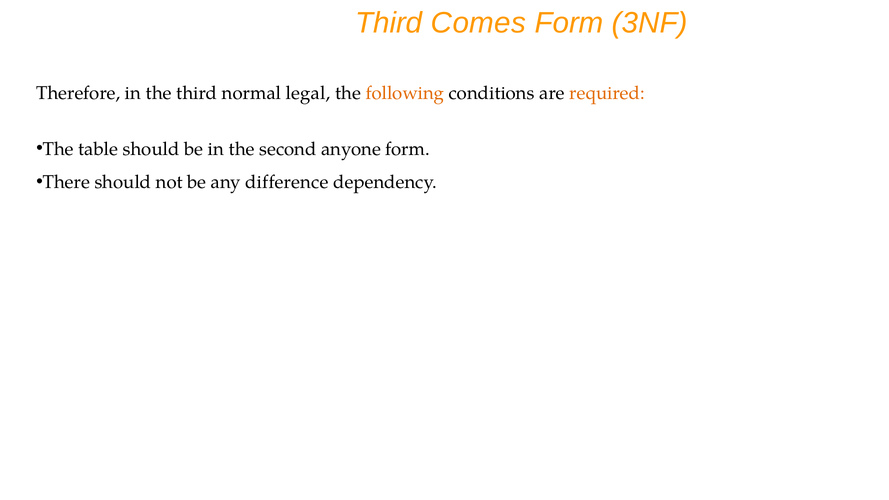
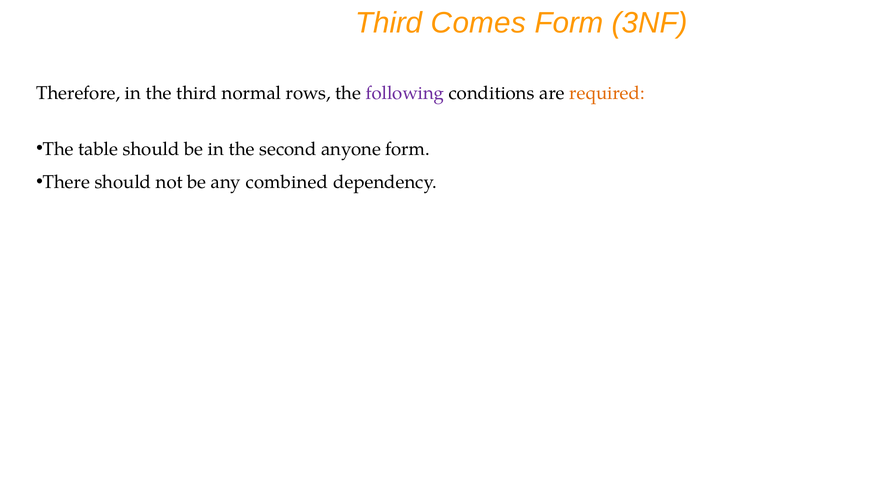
legal: legal -> rows
following colour: orange -> purple
difference: difference -> combined
